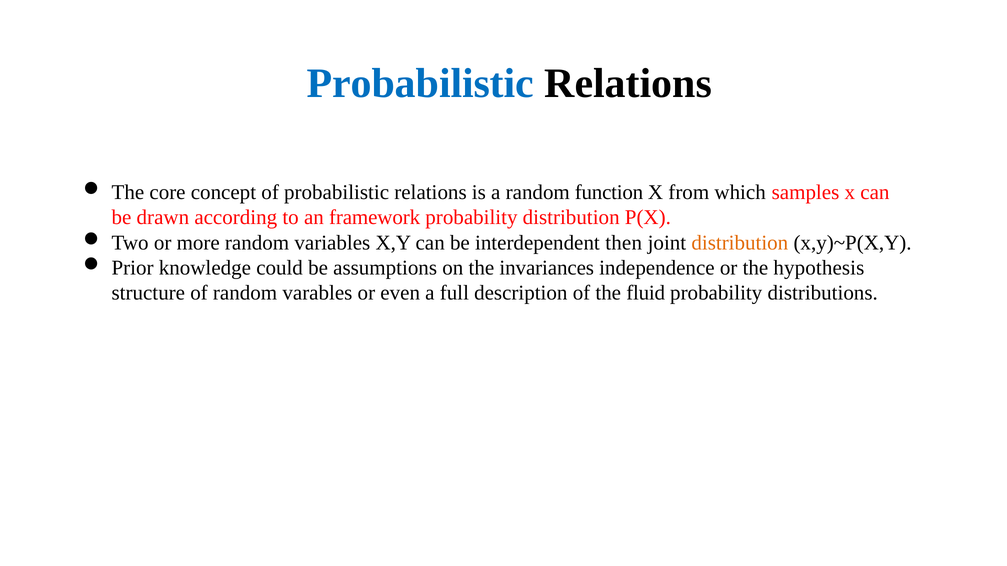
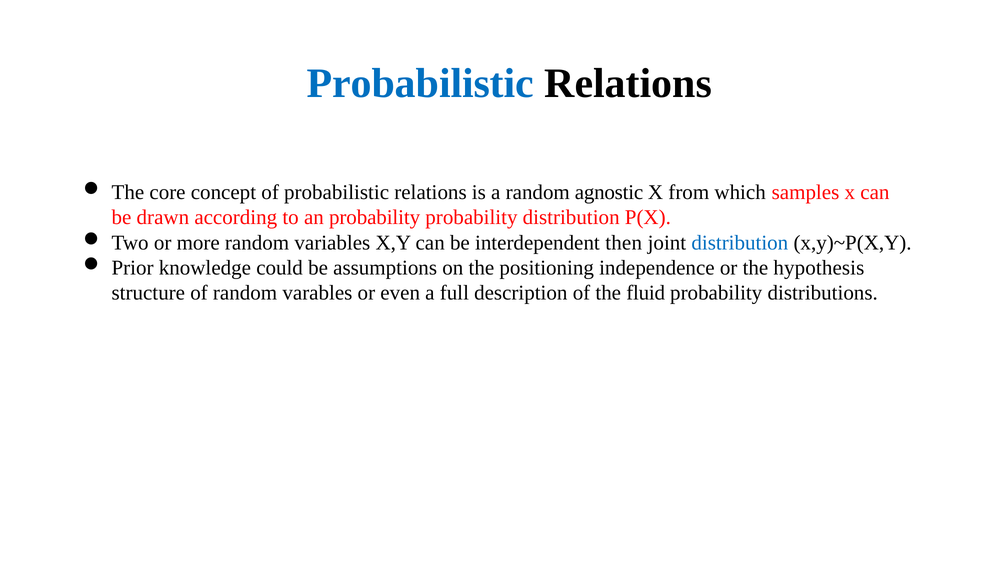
function: function -> agnostic
an framework: framework -> probability
distribution at (740, 243) colour: orange -> blue
invariances: invariances -> positioning
